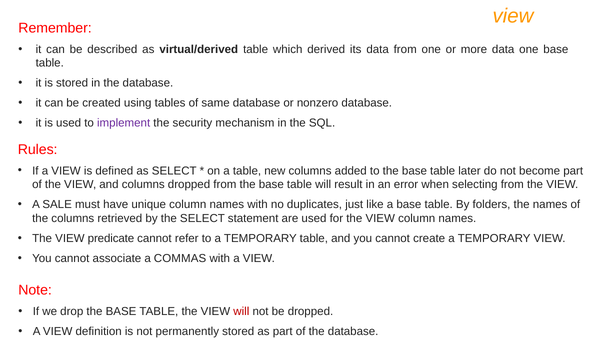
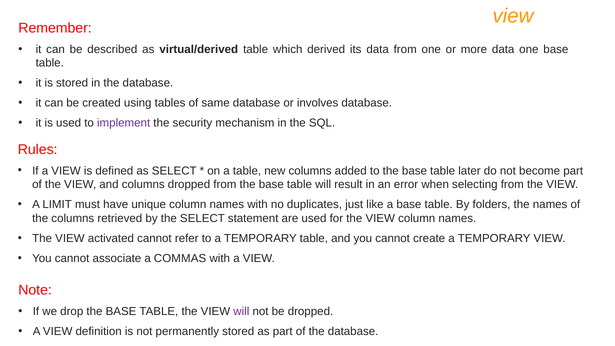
nonzero: nonzero -> involves
SALE: SALE -> LIMIT
predicate: predicate -> activated
will at (241, 311) colour: red -> purple
